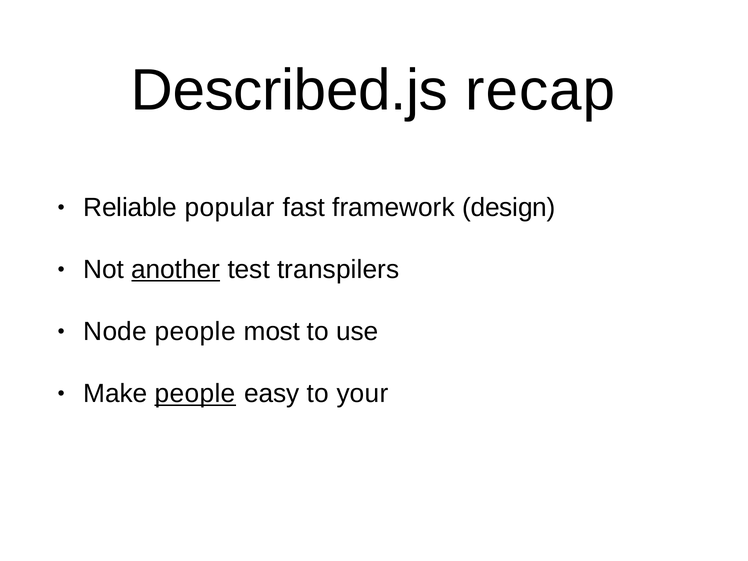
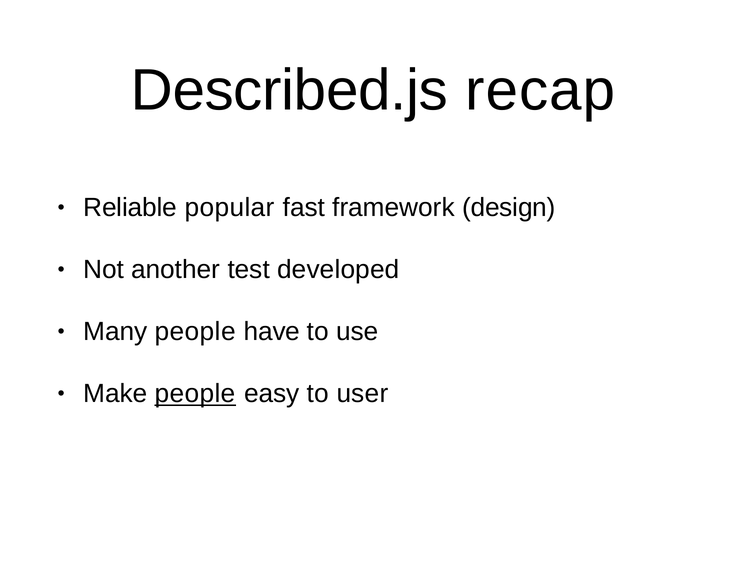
another underline: present -> none
transpilers: transpilers -> developed
Node: Node -> Many
most: most -> have
your: your -> user
